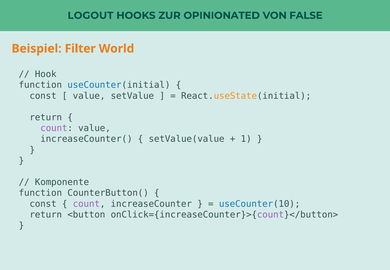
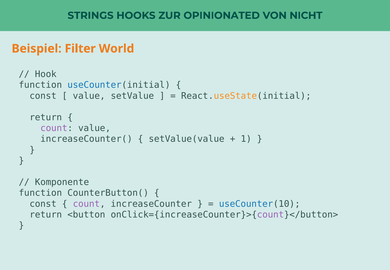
LOGOUT: LOGOUT -> STRINGS
FALSE: FALSE -> NICHT
